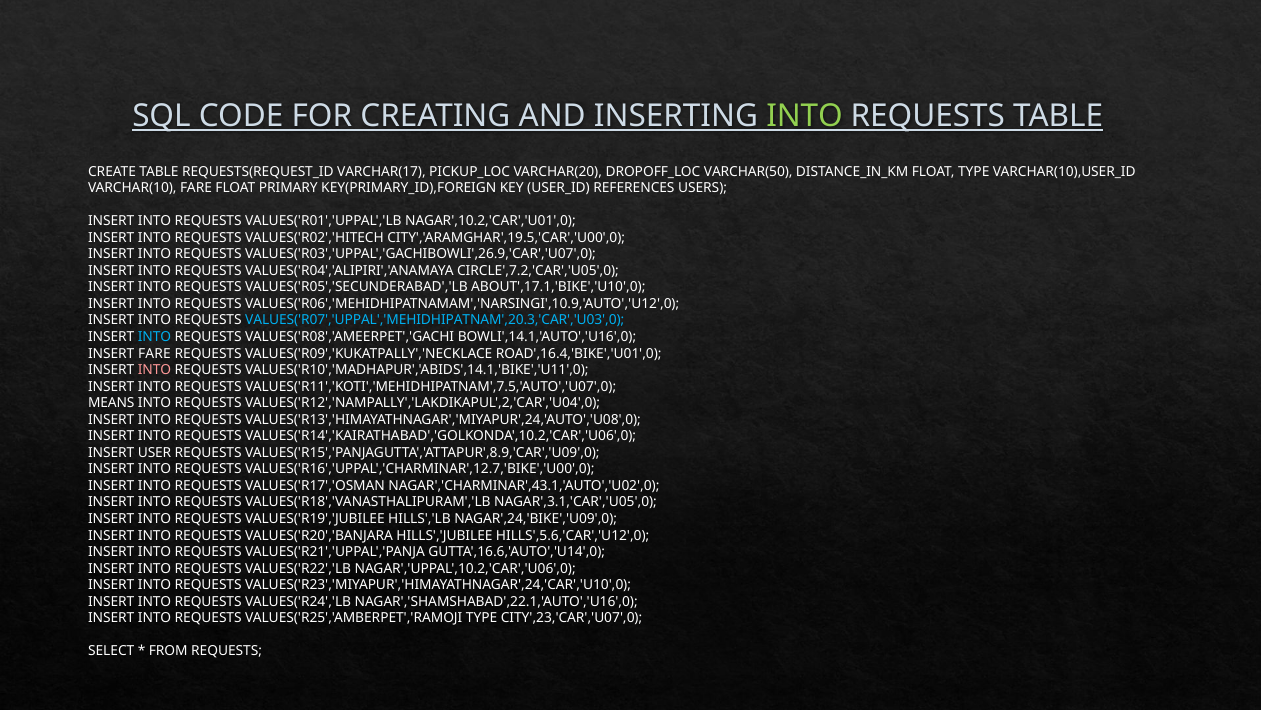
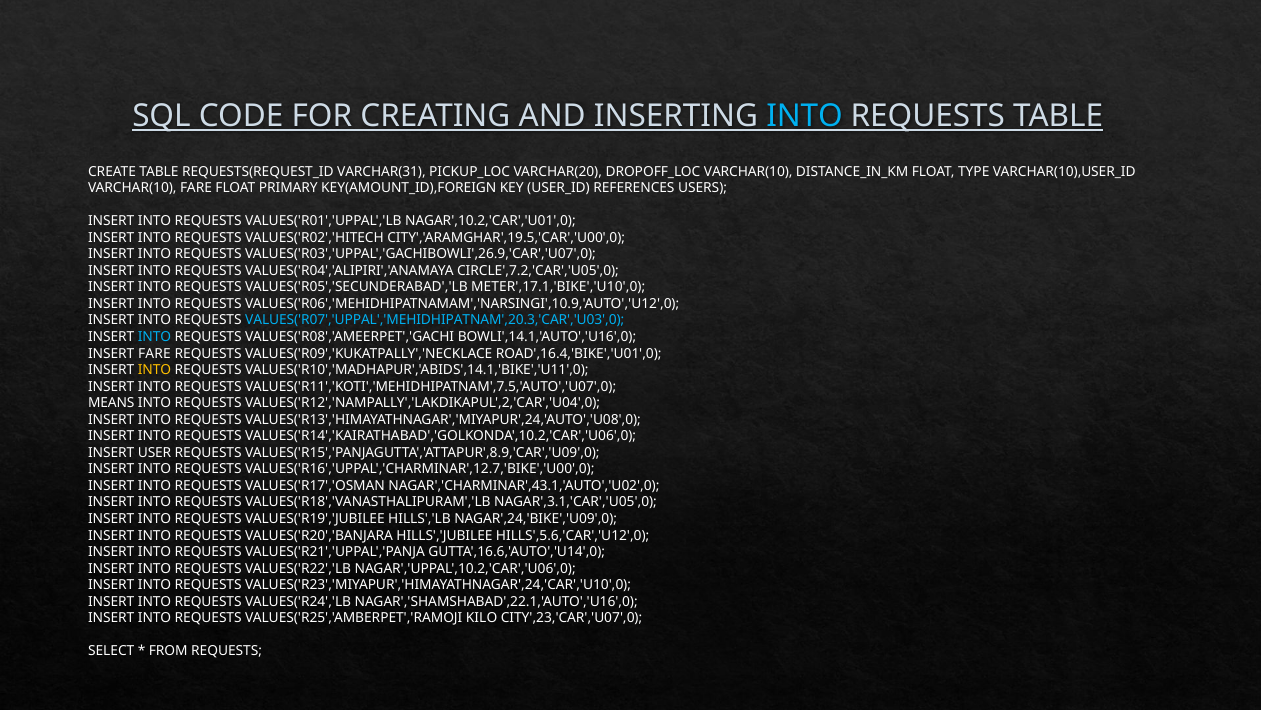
INTO at (804, 116) colour: light green -> light blue
VARCHAR(17: VARCHAR(17 -> VARCHAR(31
DROPOFF_LOC VARCHAR(50: VARCHAR(50 -> VARCHAR(10
KEY(PRIMARY_ID),FOREIGN: KEY(PRIMARY_ID),FOREIGN -> KEY(AMOUNT_ID),FOREIGN
ABOUT',17.1,'BIKE','U10',0: ABOUT',17.1,'BIKE','U10',0 -> METER',17.1,'BIKE','U10',0
INTO at (155, 370) colour: pink -> yellow
VALUES('R25','AMBERPET','RAMOJI TYPE: TYPE -> KILO
